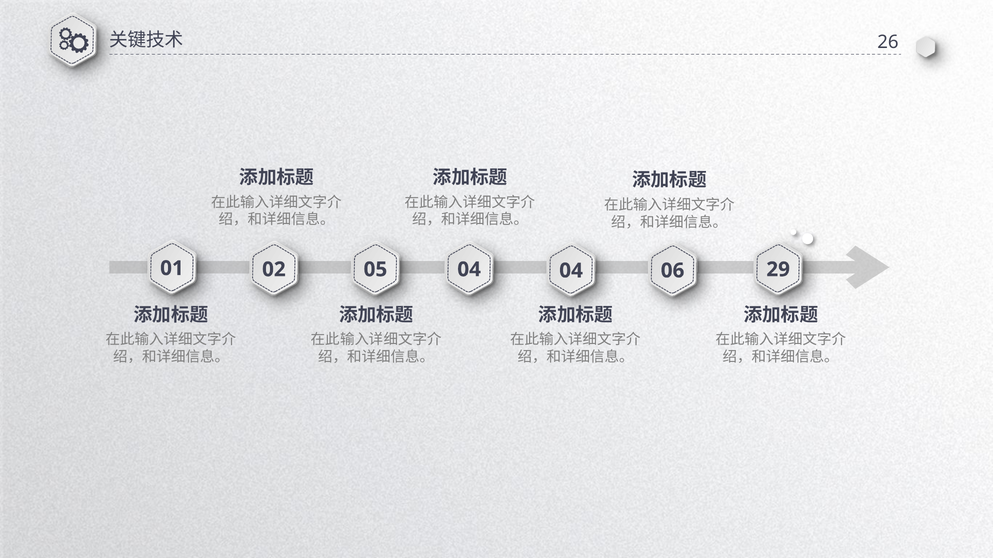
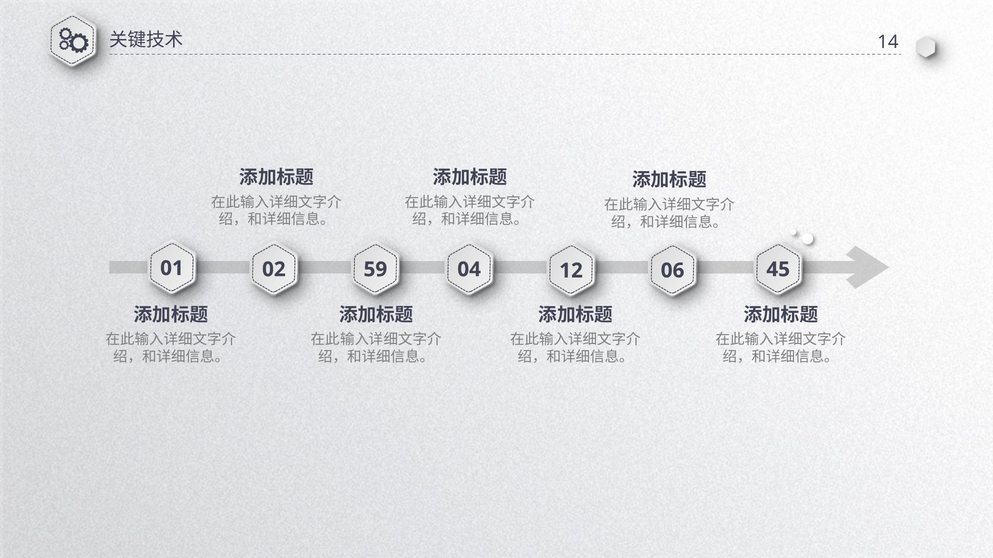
26: 26 -> 14
05: 05 -> 59
04 04: 04 -> 12
29: 29 -> 45
